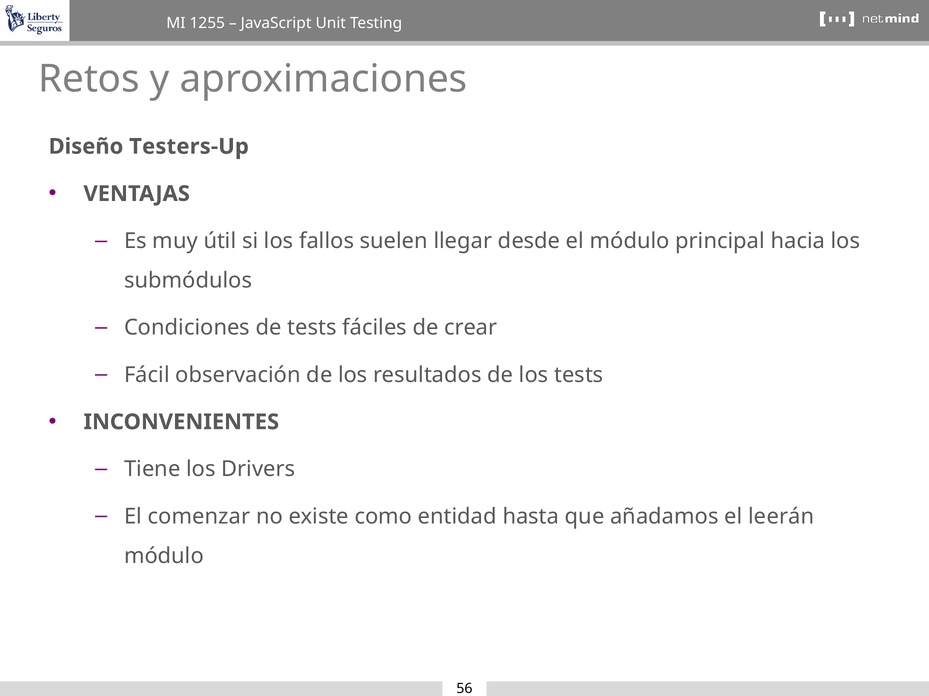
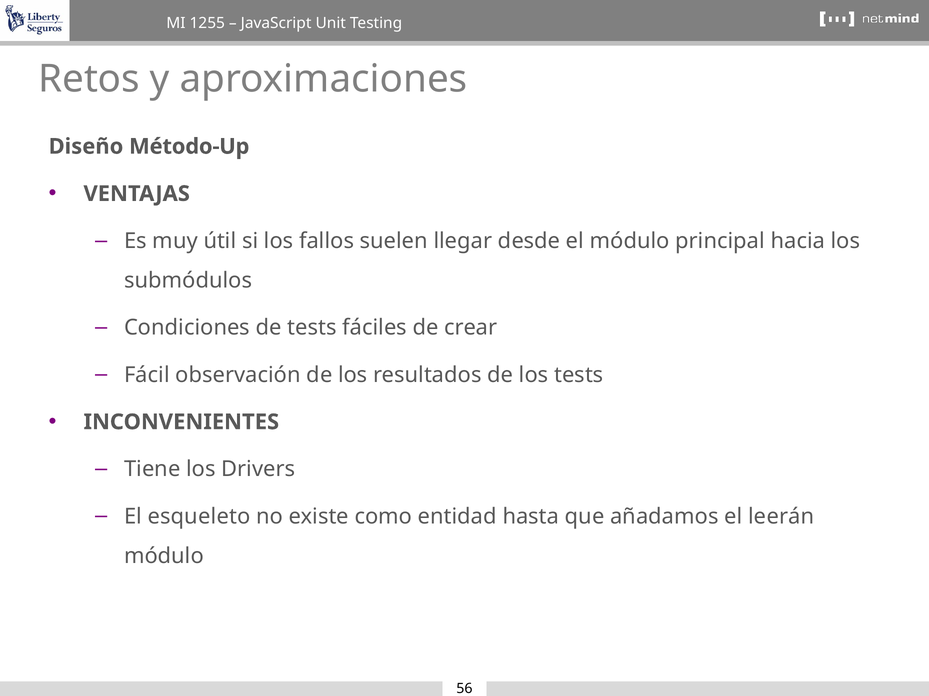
Testers-Up: Testers-Up -> Método-Up
comenzar: comenzar -> esqueleto
